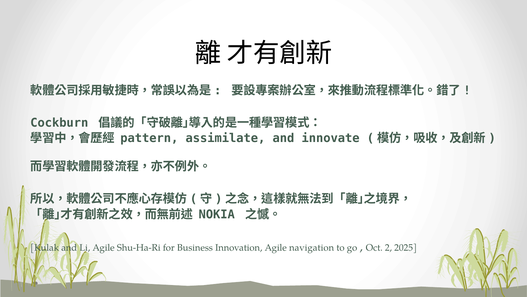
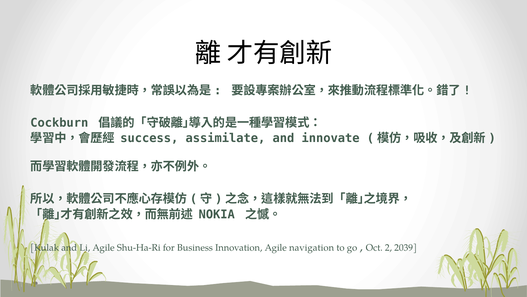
pattern: pattern -> success
2025: 2025 -> 2039
